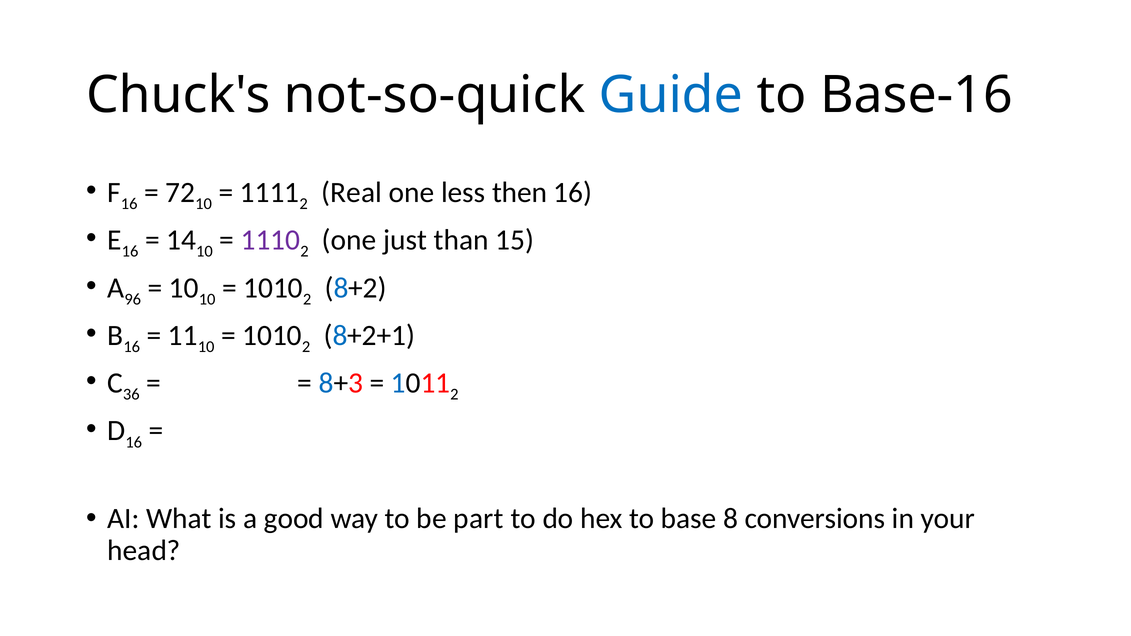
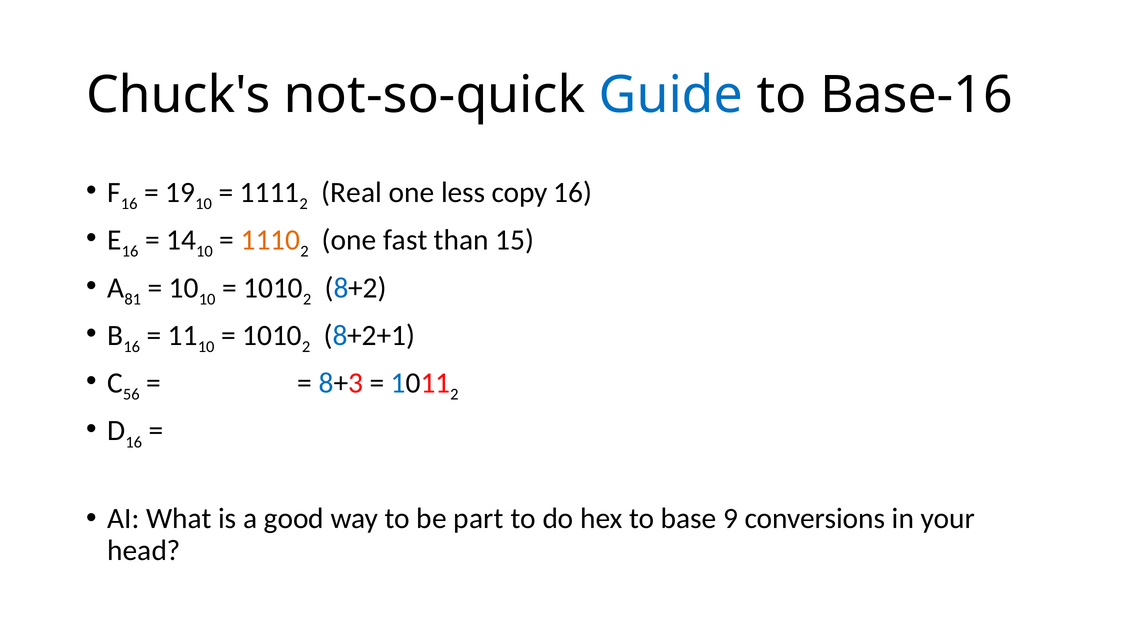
72: 72 -> 19
then: then -> copy
1110 colour: purple -> orange
just: just -> fast
96: 96 -> 81
36: 36 -> 56
8: 8 -> 9
